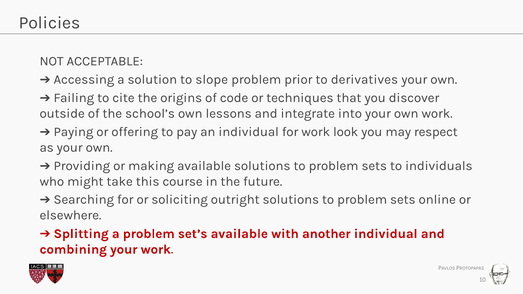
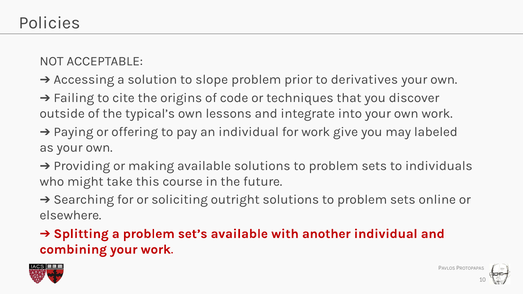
school’s: school’s -> typical’s
look: look -> give
respect: respect -> labeled
